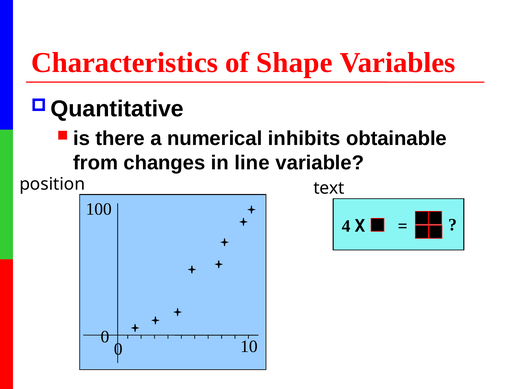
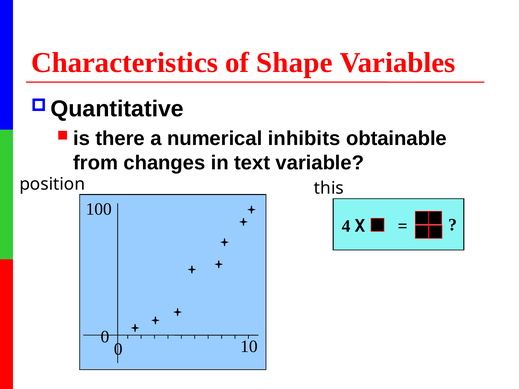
line: line -> text
text: text -> this
